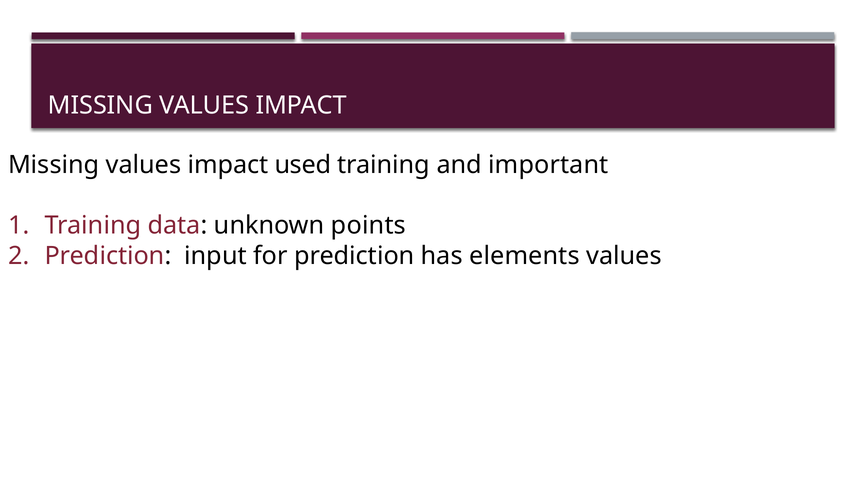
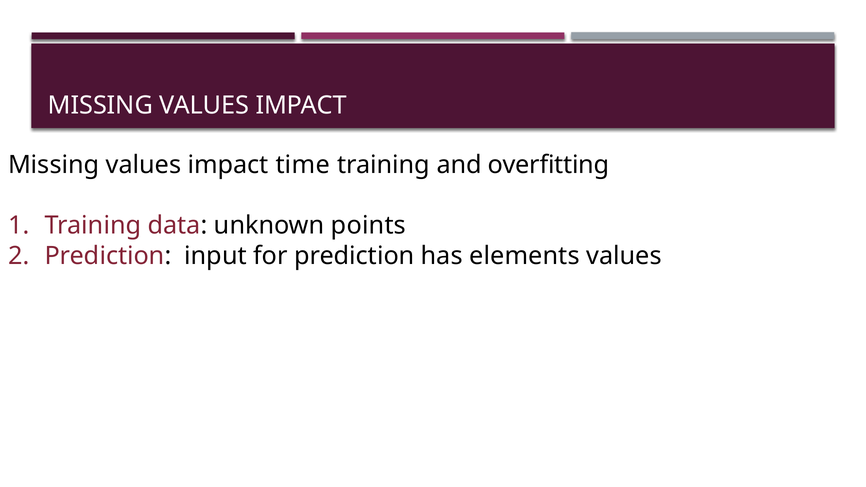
used: used -> time
important: important -> overfitting
